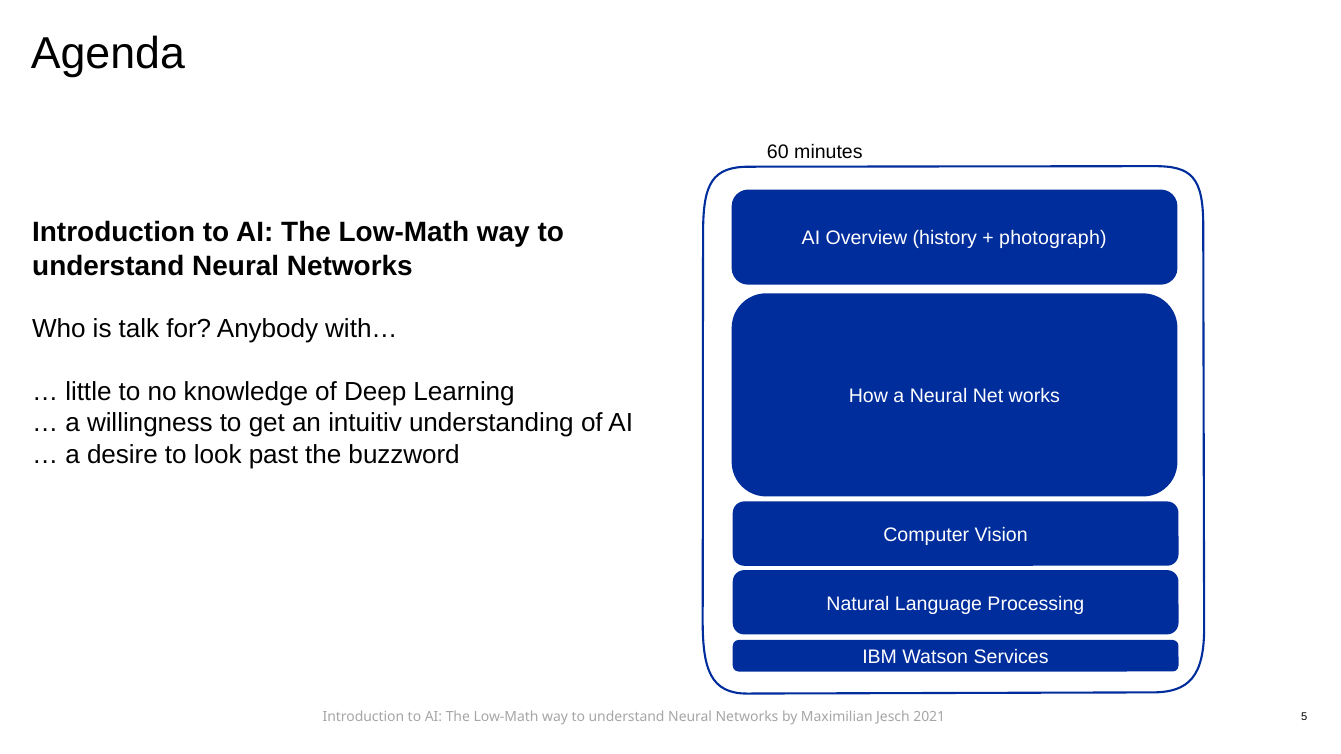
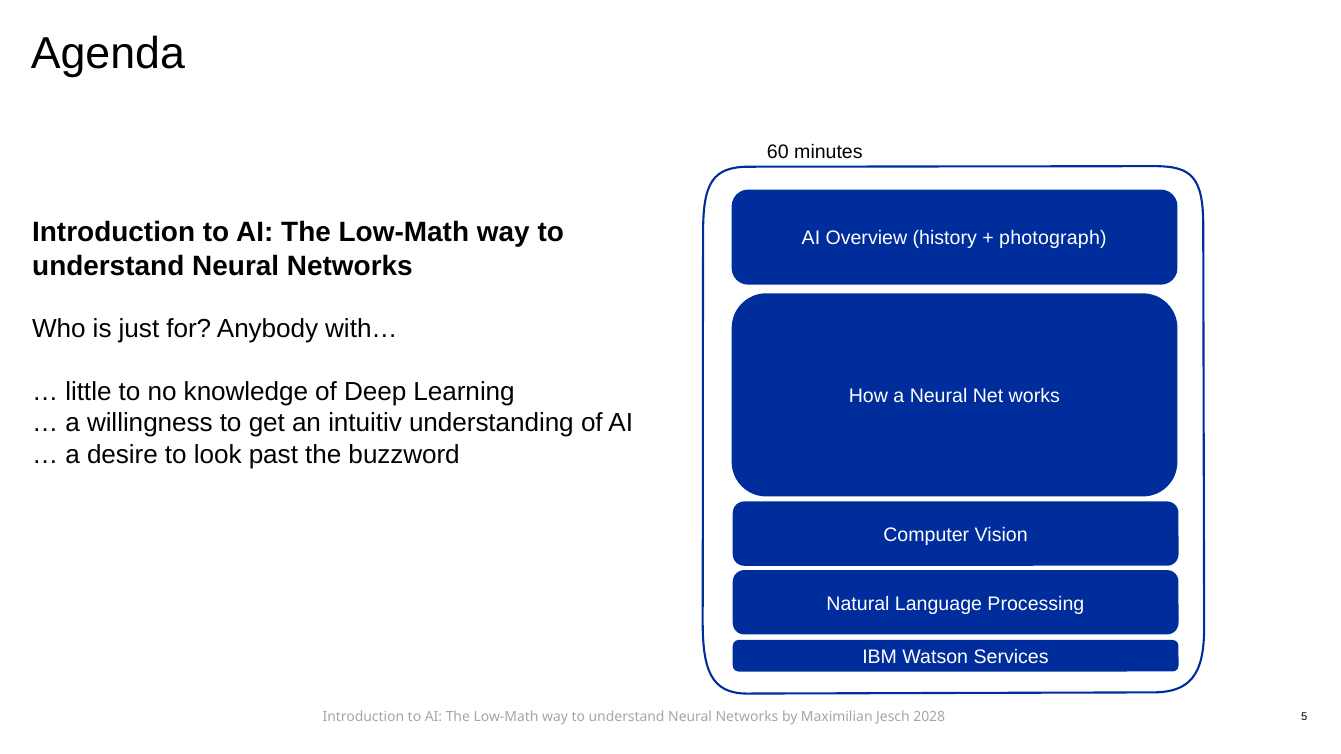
talk: talk -> just
2021: 2021 -> 2028
